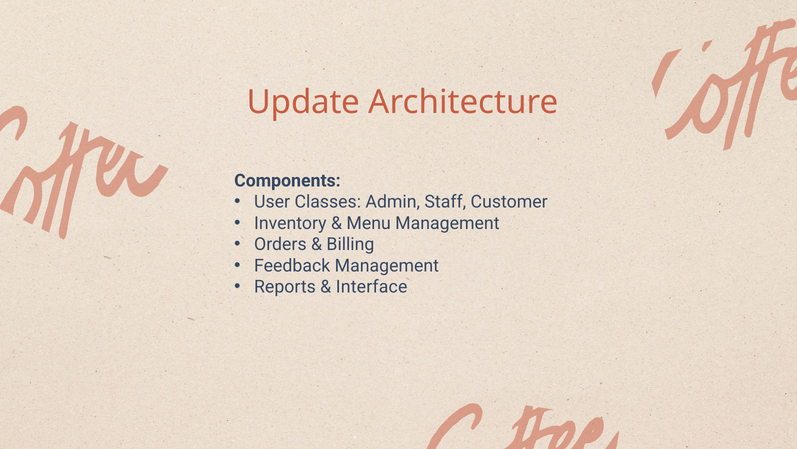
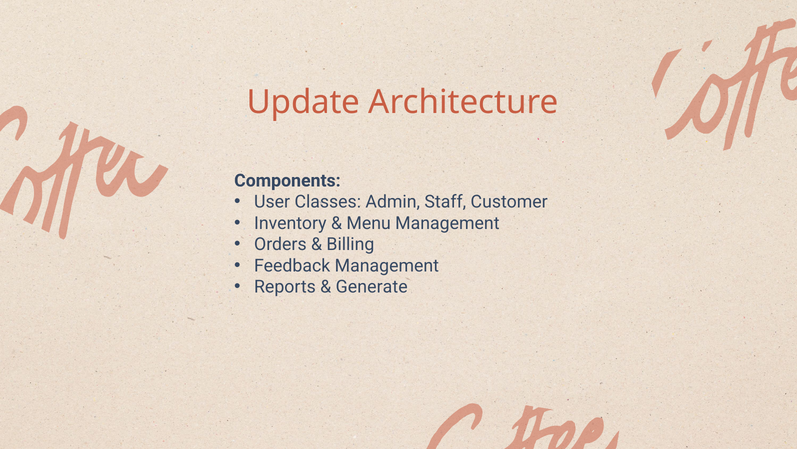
Interface: Interface -> Generate
